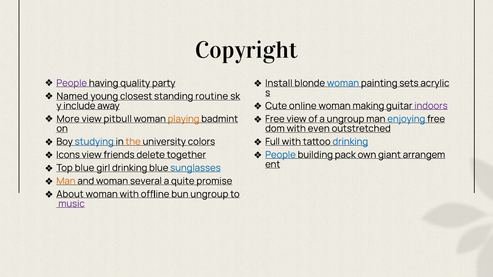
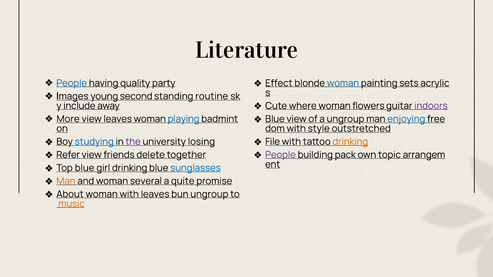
Copyright: Copyright -> Literature
People at (72, 83) colour: purple -> blue
Install: Install -> Effect
Named: Named -> Images
closest: closest -> second
online: online -> where
making: making -> flowers
view pitbull: pitbull -> leaves
playing colour: orange -> blue
Free at (275, 119): Free -> Blue
even: even -> style
the colour: orange -> purple
colors: colors -> losing
Full: Full -> File
drinking at (350, 142) colour: blue -> orange
Icons: Icons -> Refer
People at (280, 155) colour: blue -> purple
giant: giant -> topic
with offline: offline -> leaves
music colour: purple -> orange
